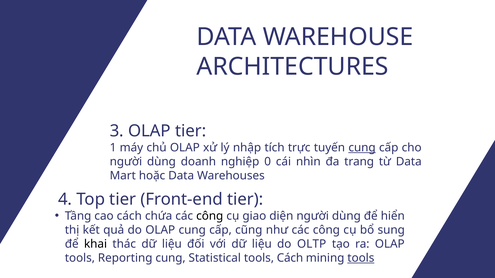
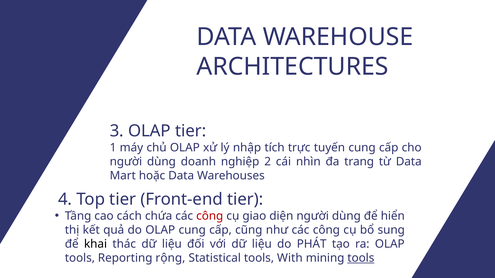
cung at (362, 148) underline: present -> none
0: 0 -> 2
công at (210, 216) colour: black -> red
OLTP: OLTP -> PHÁT
Reporting cung: cung -> rộng
tools Cách: Cách -> With
